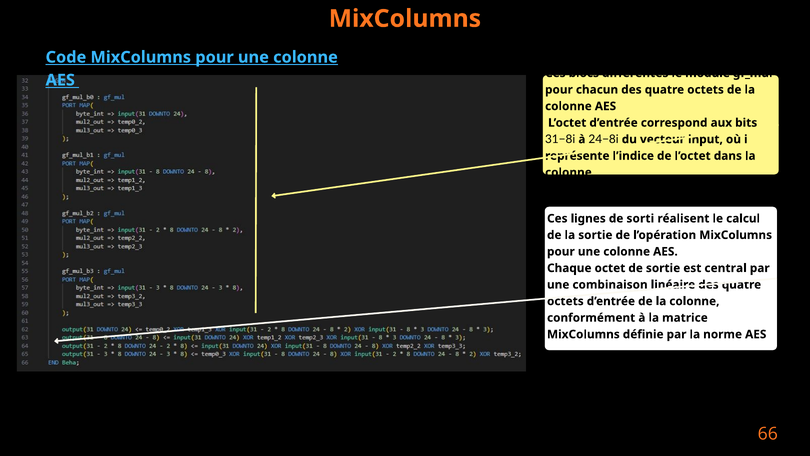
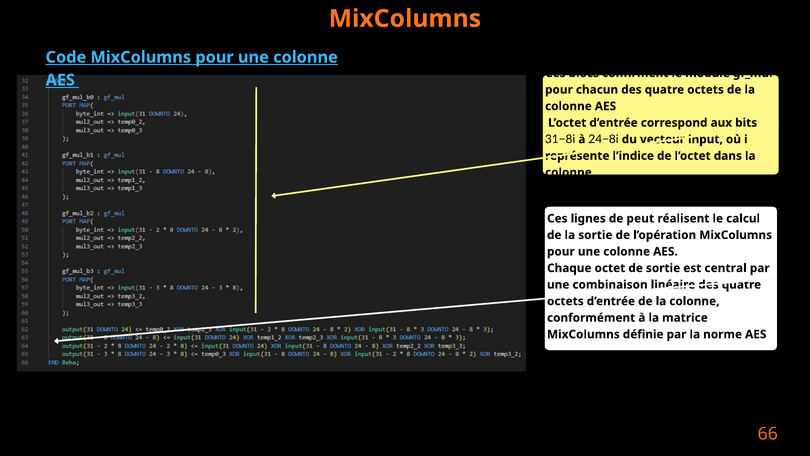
différentes: différentes -> confirment
sorti: sorti -> peut
